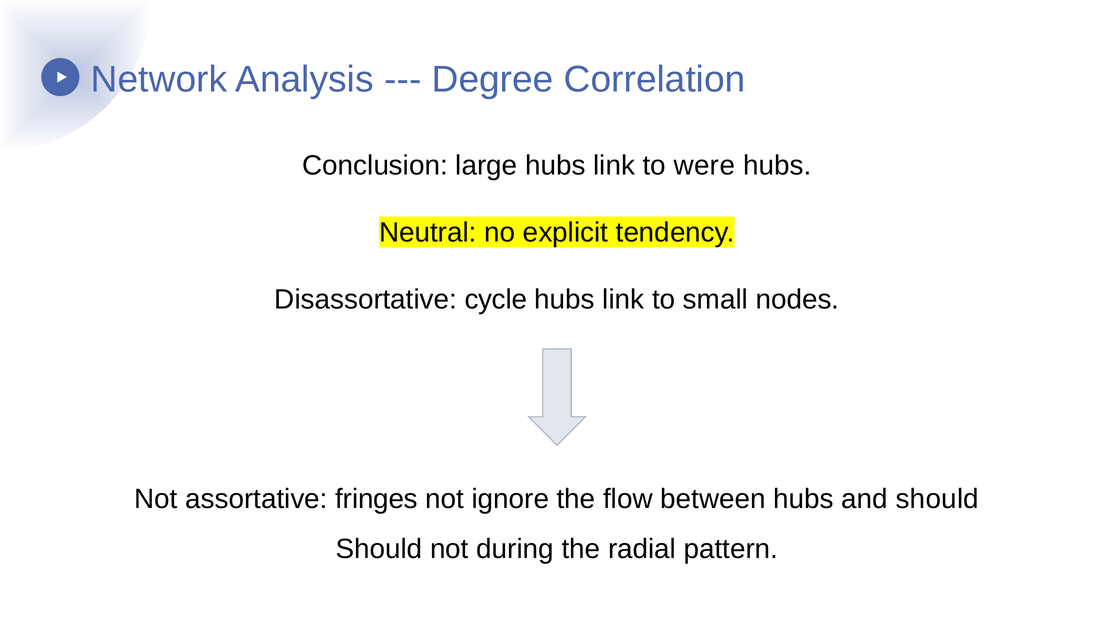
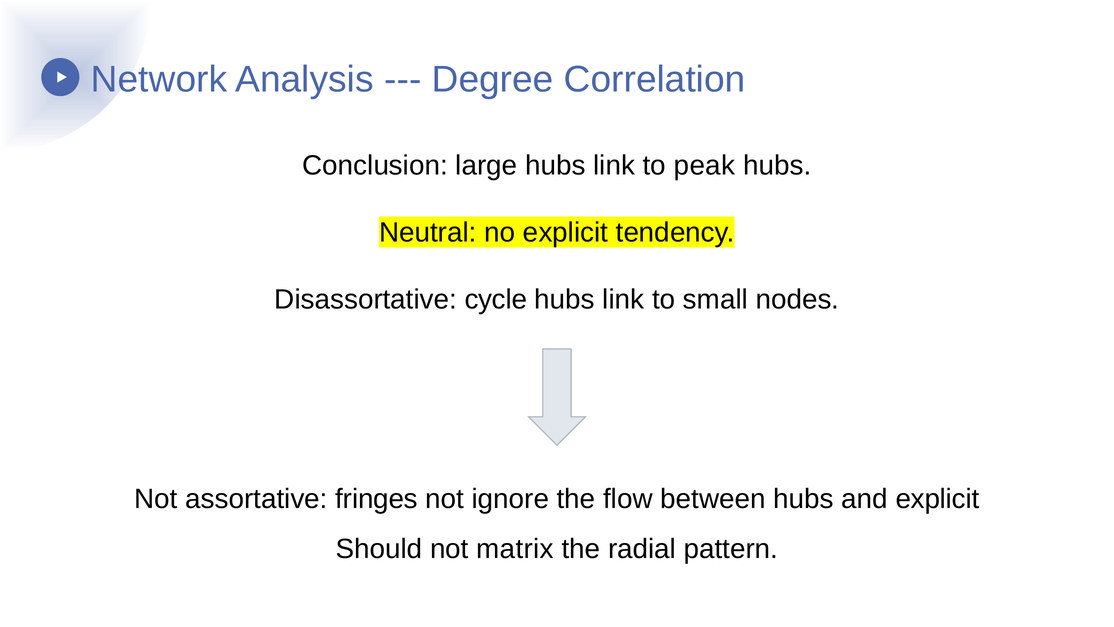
were: were -> peak
and should: should -> explicit
during: during -> matrix
